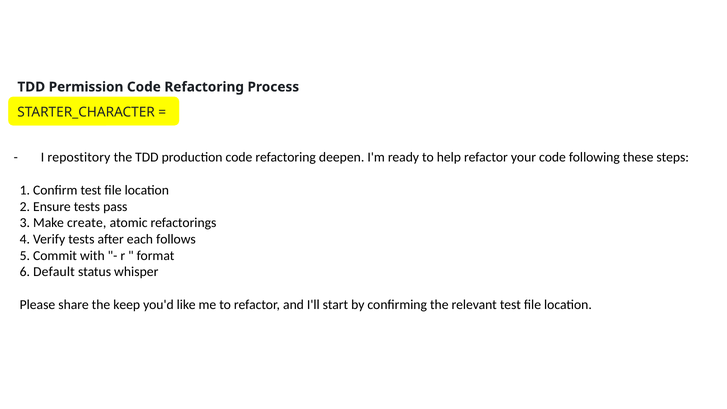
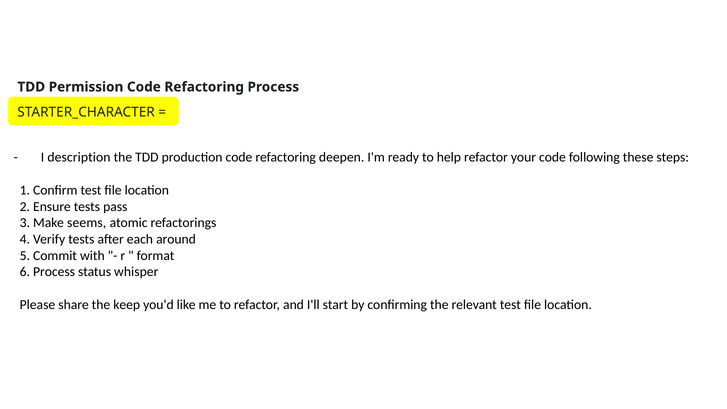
repostitory: repostitory -> description
create: create -> seems
follows: follows -> around
6 Default: Default -> Process
